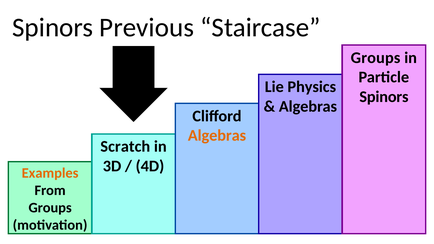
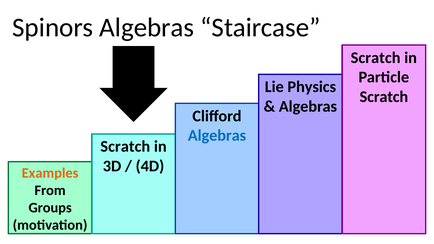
Spinors Previous: Previous -> Algebras
Groups at (376, 58): Groups -> Scratch
Spinors at (384, 97): Spinors -> Scratch
Algebras at (217, 136) colour: orange -> blue
